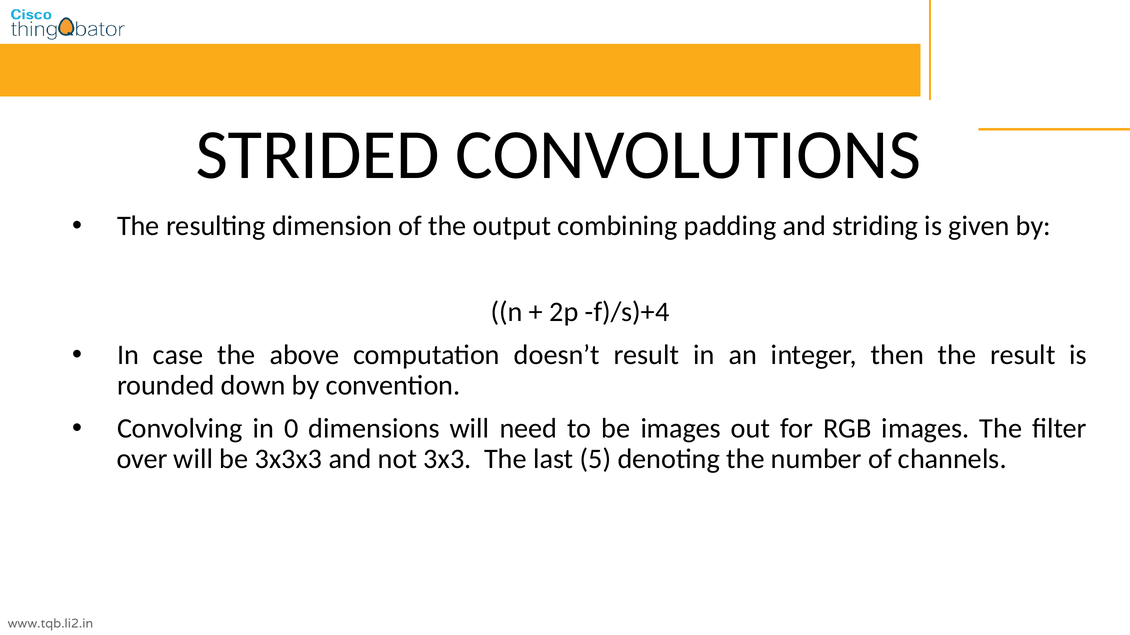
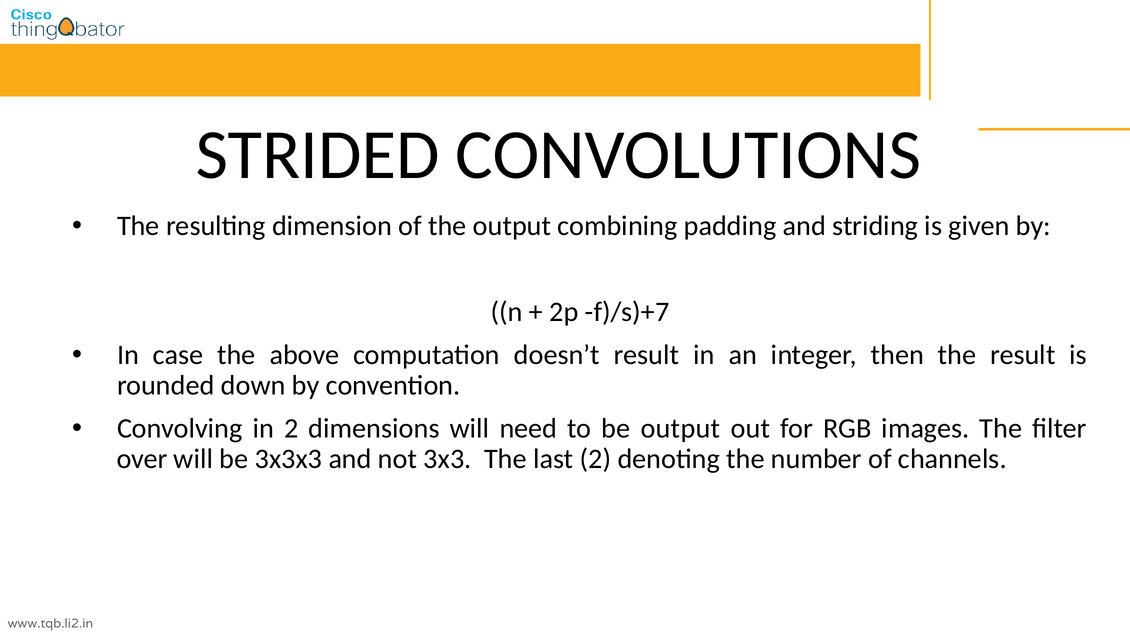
f)/s)+4: f)/s)+4 -> f)/s)+7
in 0: 0 -> 2
be images: images -> output
last 5: 5 -> 2
